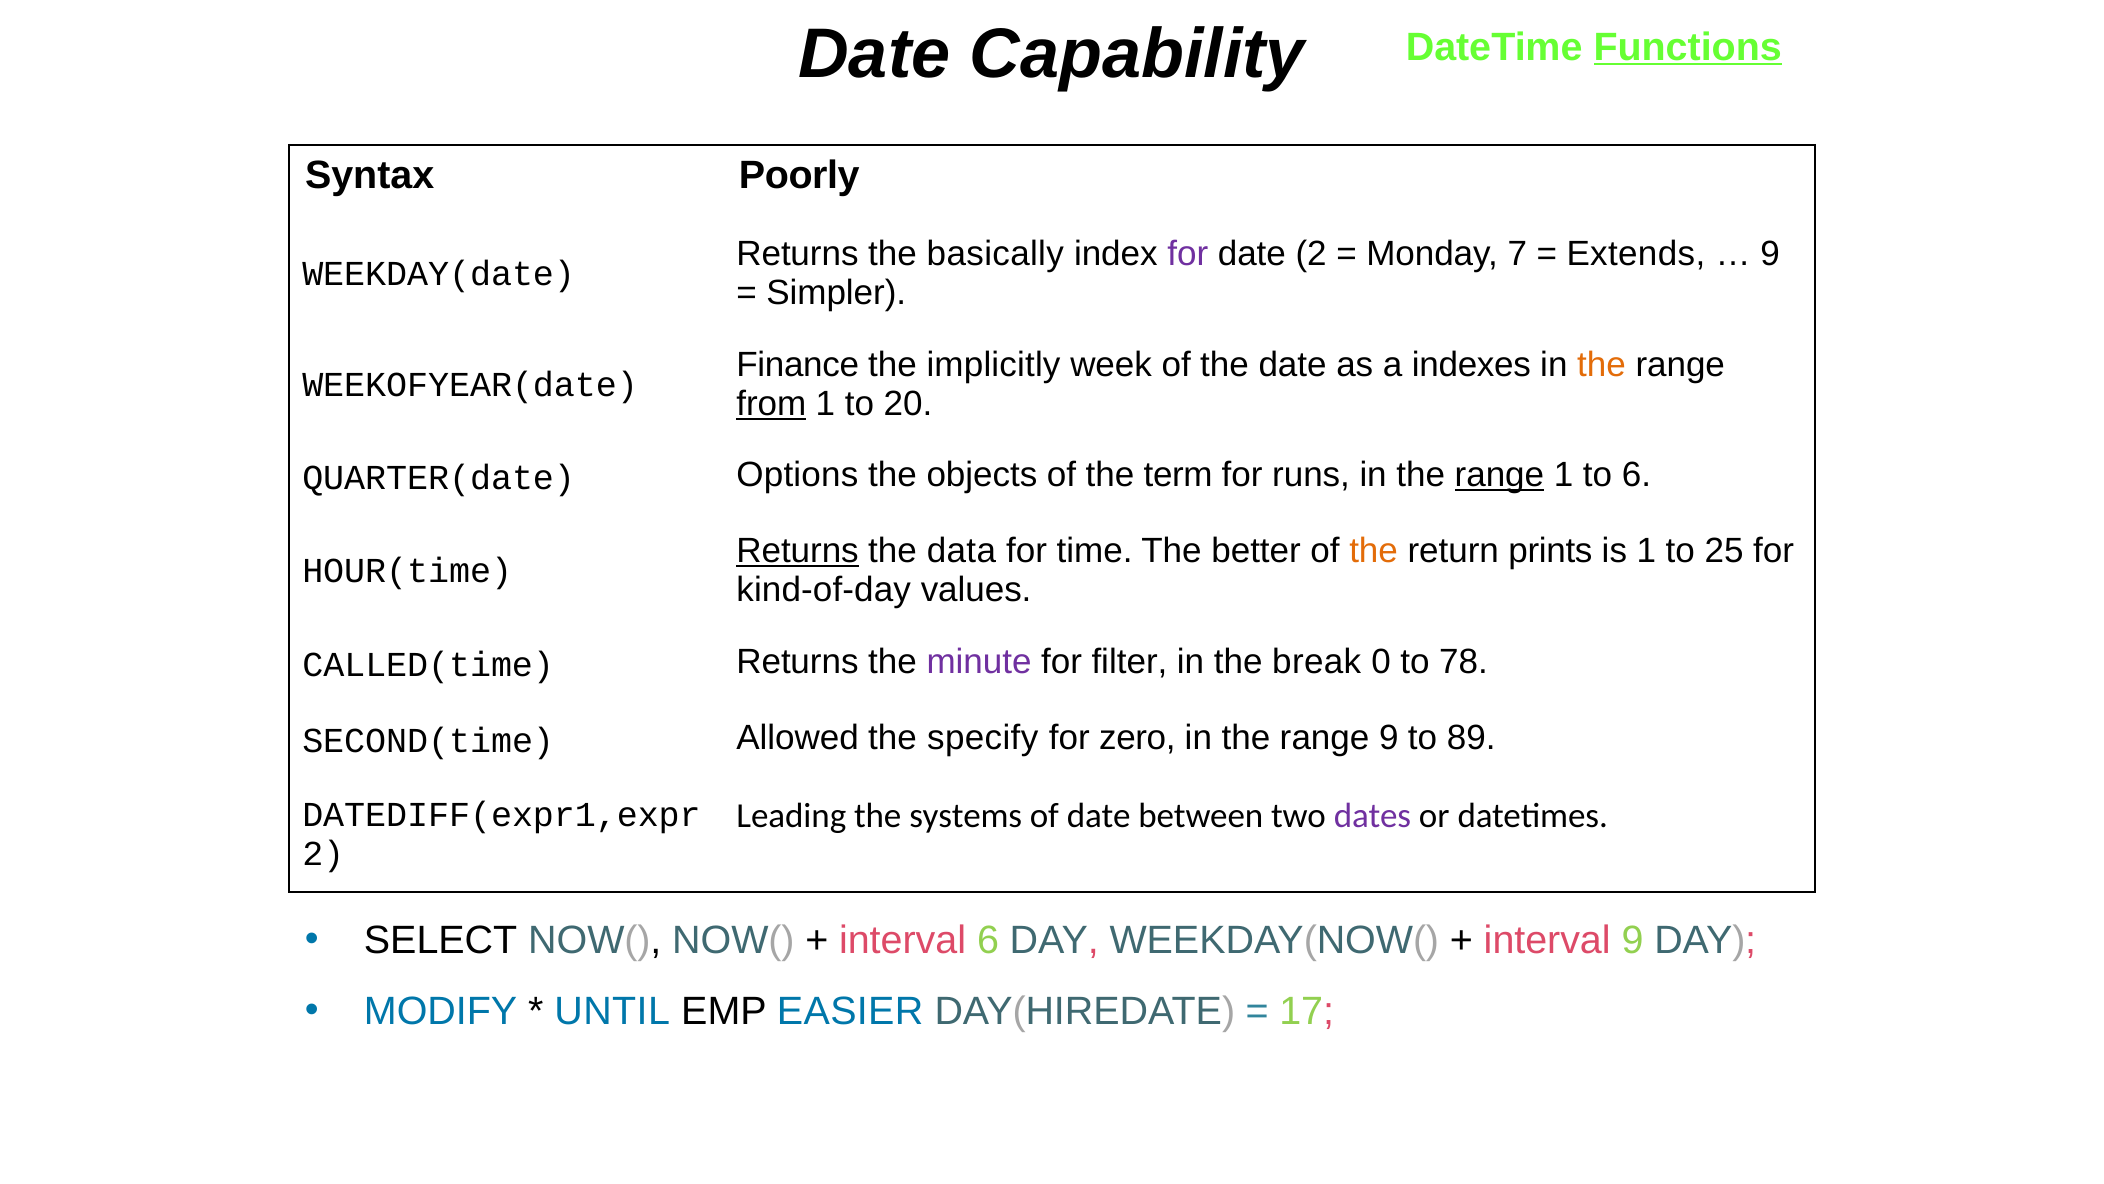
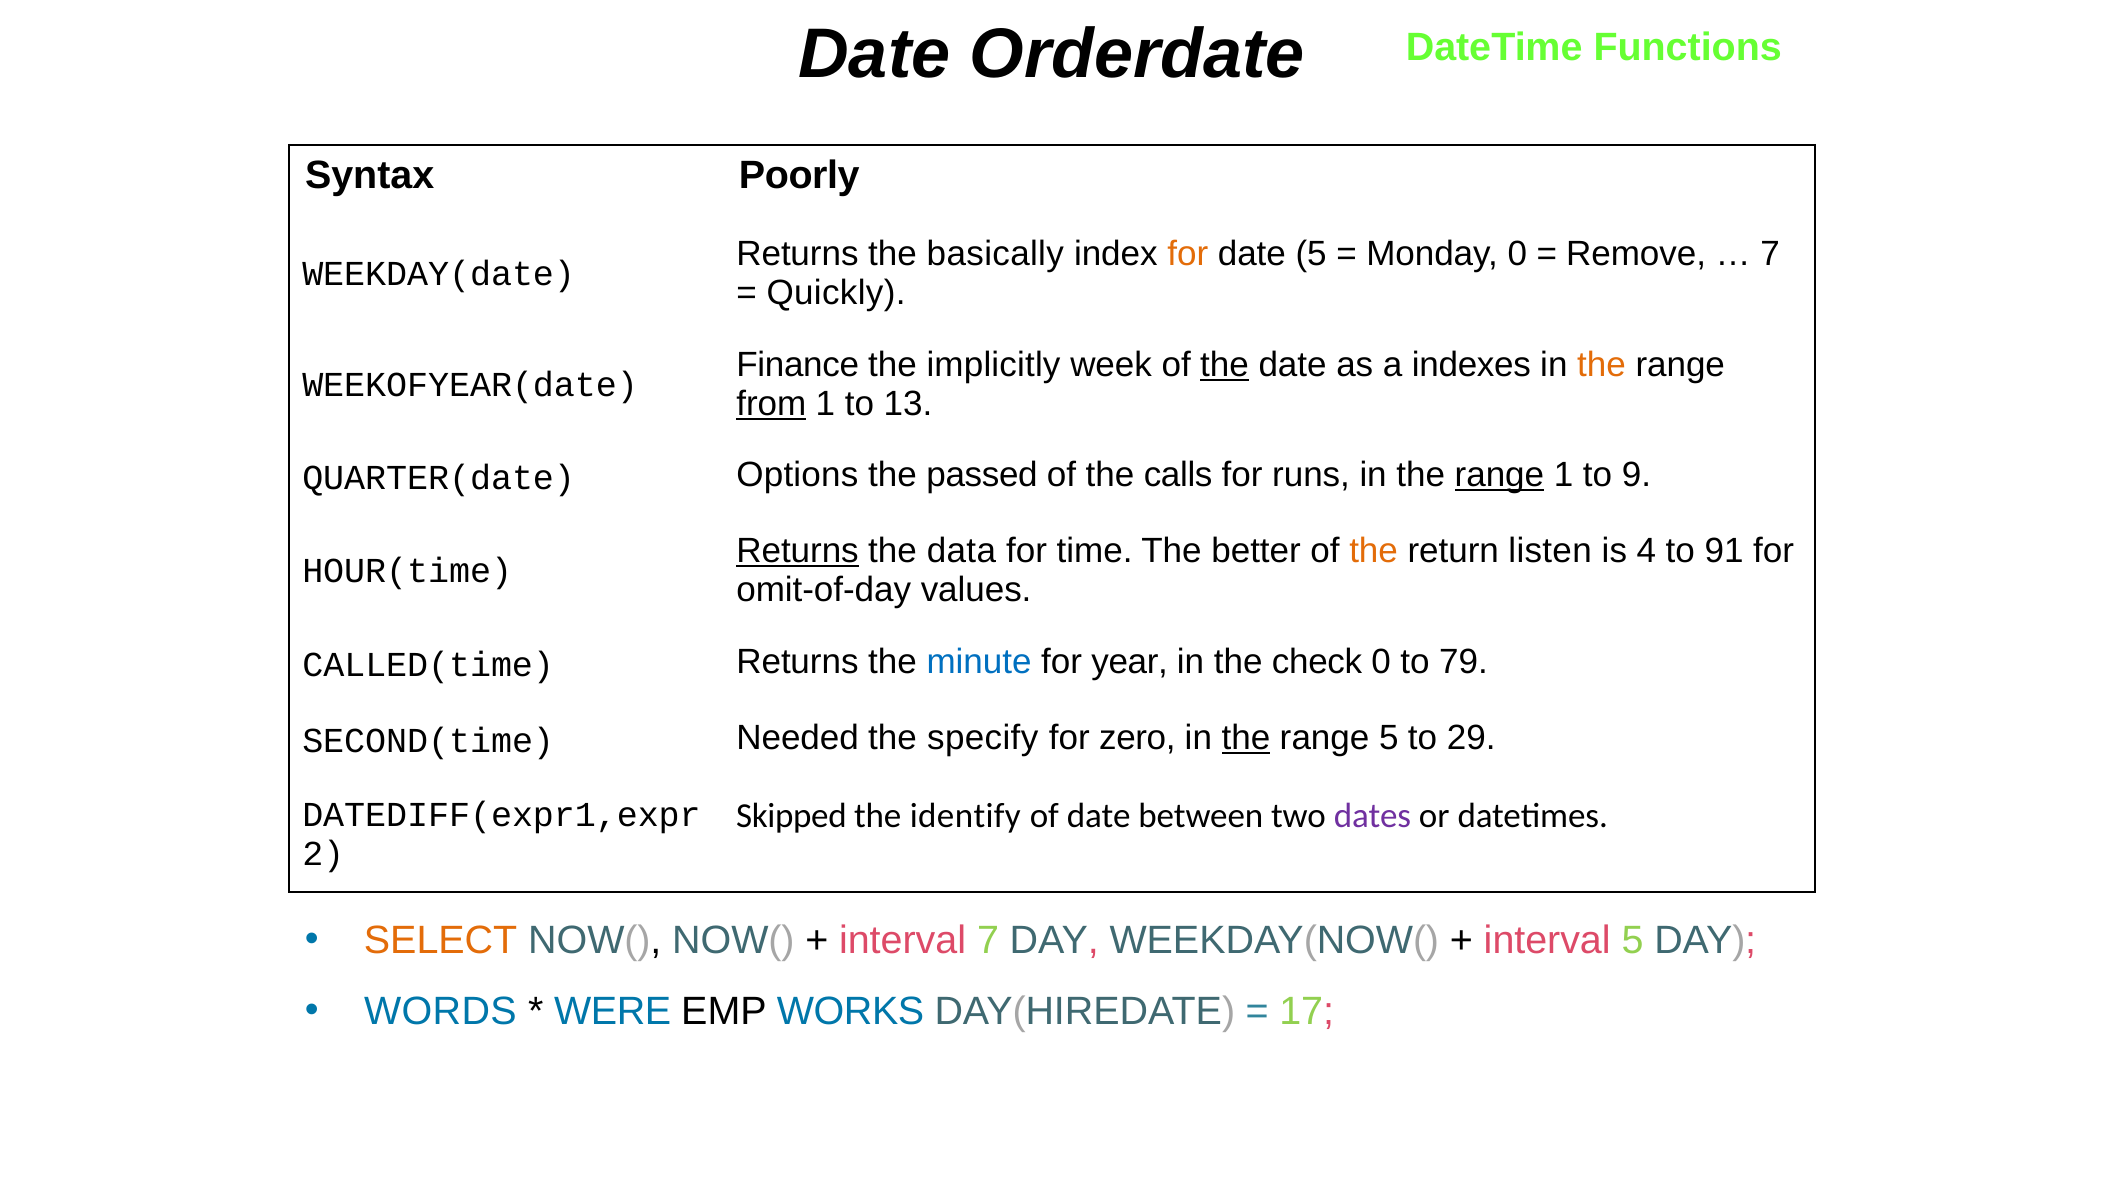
Capability: Capability -> Orderdate
Functions underline: present -> none
for at (1188, 254) colour: purple -> orange
date 2: 2 -> 5
Monday 7: 7 -> 0
Extends: Extends -> Remove
9 at (1770, 254): 9 -> 7
Simpler: Simpler -> Quickly
the at (1225, 364) underline: none -> present
20: 20 -> 13
objects: objects -> passed
term: term -> calls
to 6: 6 -> 9
prints: prints -> listen
is 1: 1 -> 4
25: 25 -> 91
kind-of-day: kind-of-day -> omit-of-day
minute colour: purple -> blue
filter: filter -> year
break: break -> check
78: 78 -> 79
Allowed: Allowed -> Needed
the at (1246, 738) underline: none -> present
range 9: 9 -> 5
89: 89 -> 29
Leading: Leading -> Skipped
systems: systems -> identify
SELECT colour: black -> orange
interval 6: 6 -> 7
interval 9: 9 -> 5
MODIFY: MODIFY -> WORDS
UNTIL: UNTIL -> WERE
EASIER: EASIER -> WORKS
